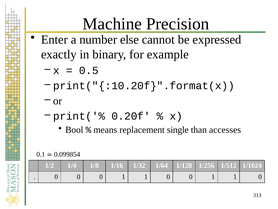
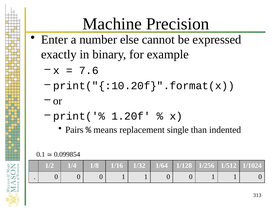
0.5: 0.5 -> 7.6
0.20f: 0.20f -> 1.20f
Bool: Bool -> Pairs
accesses: accesses -> indented
